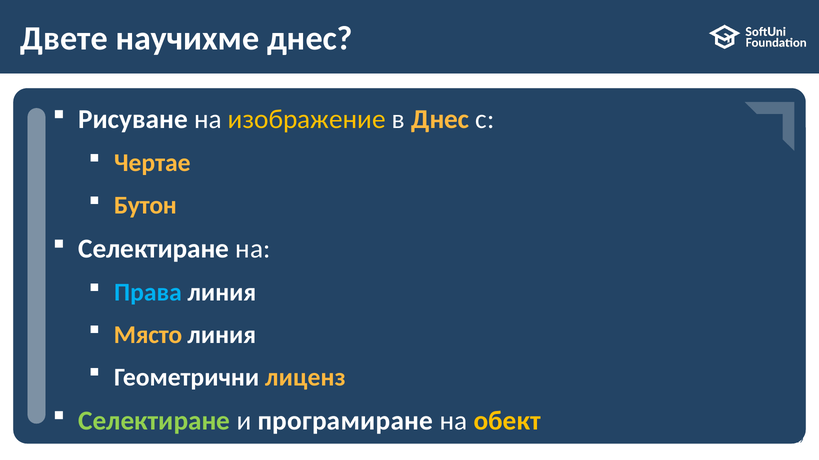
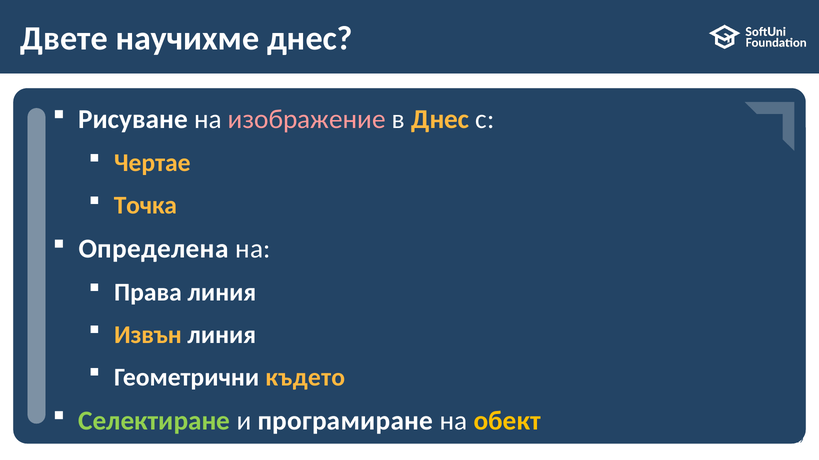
изображение colour: yellow -> pink
Бутон: Бутон -> Точка
Селектиране at (154, 249): Селектиране -> Определена
Права colour: light blue -> white
Място: Място -> Извън
лиценз: лиценз -> където
